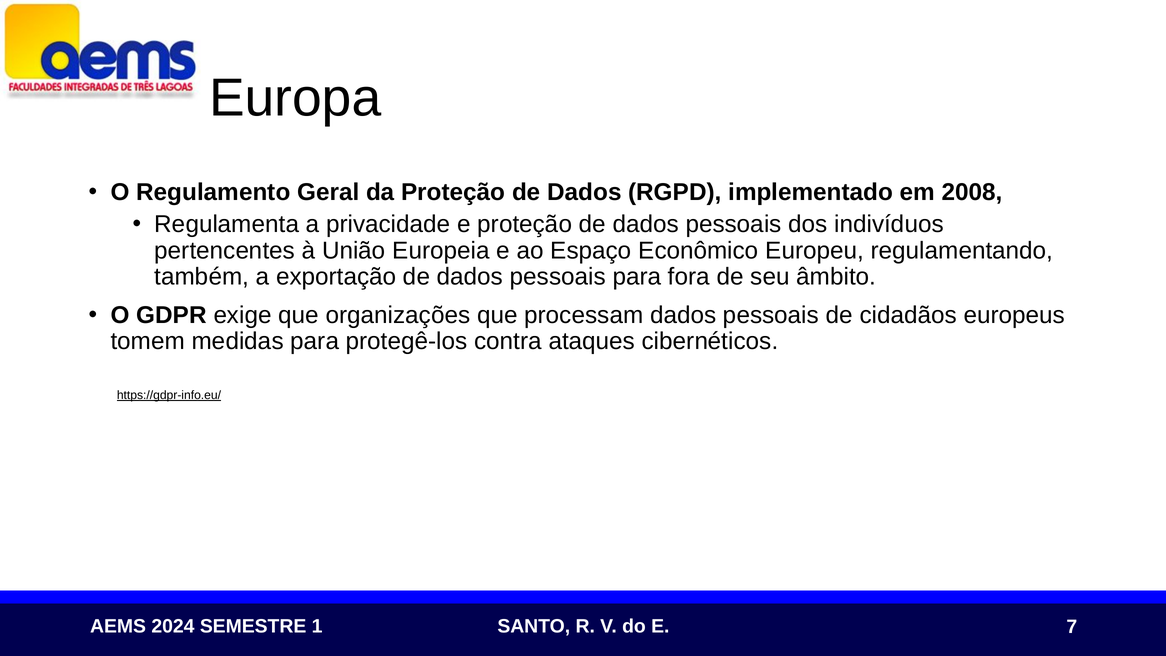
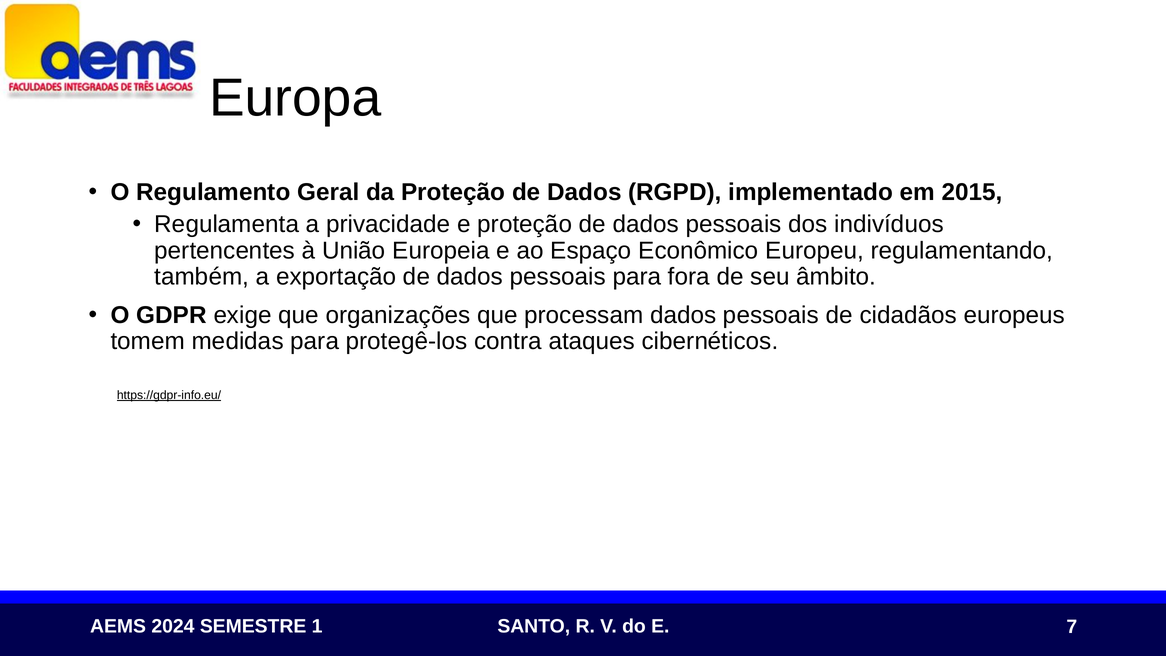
2008: 2008 -> 2015
